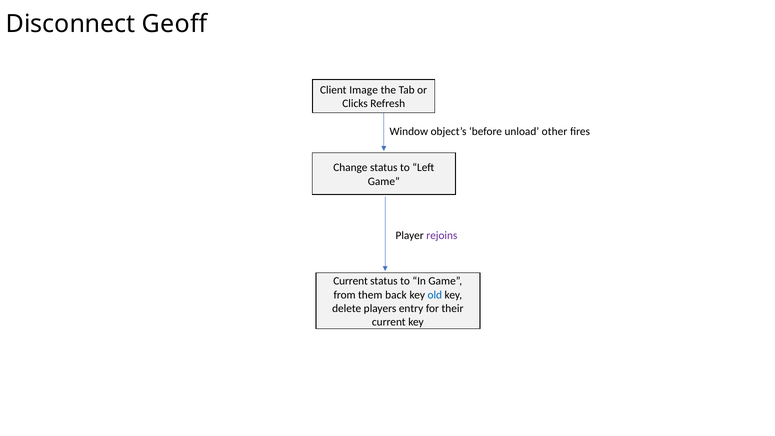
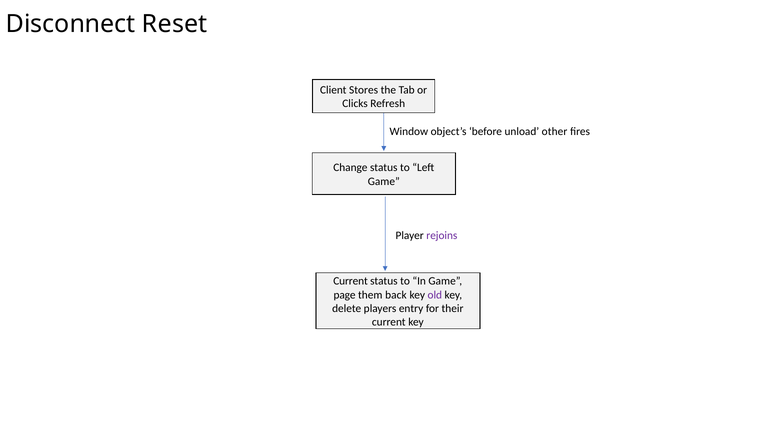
Geoff: Geoff -> Reset
Image: Image -> Stores
from: from -> page
old colour: blue -> purple
